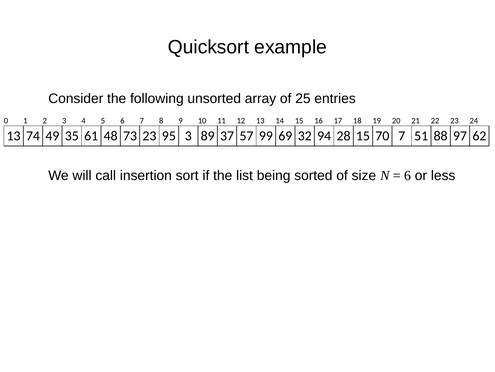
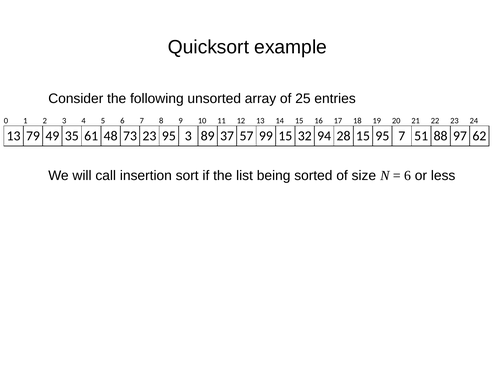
74: 74 -> 79
99 69: 69 -> 15
15 70: 70 -> 95
